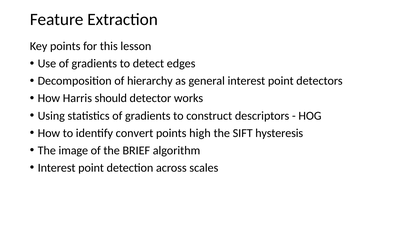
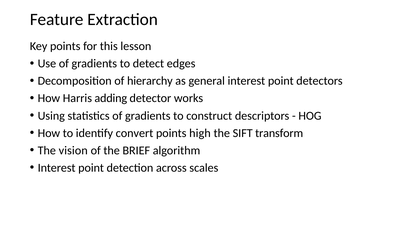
should: should -> adding
hysteresis: hysteresis -> transform
image: image -> vision
